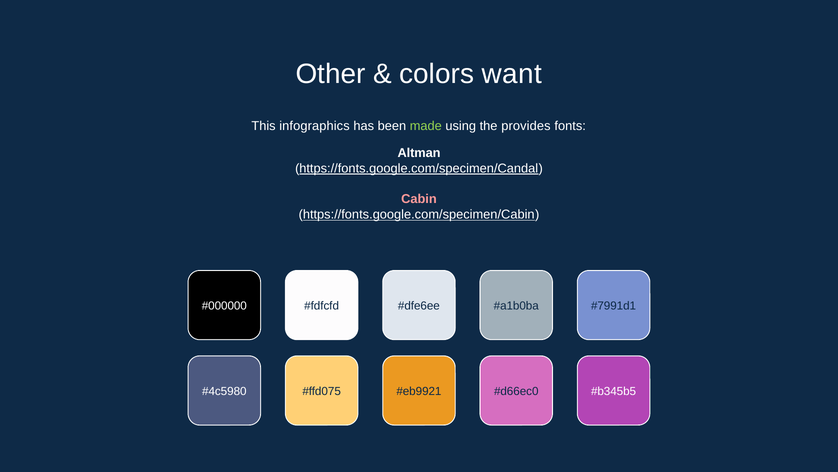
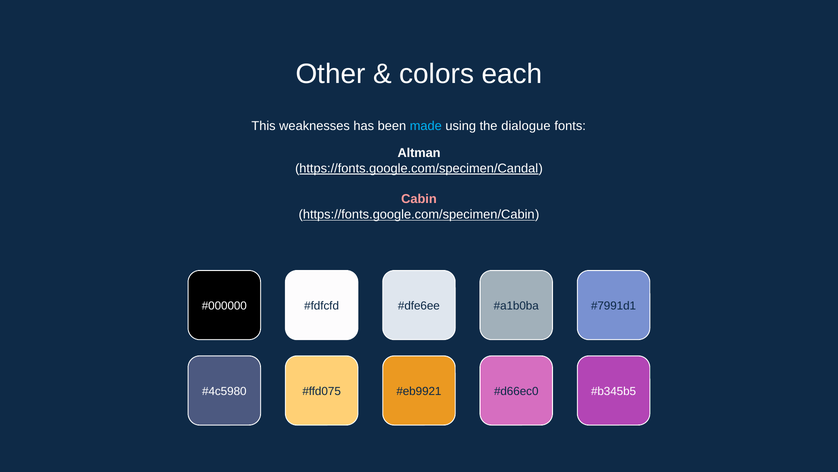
want: want -> each
infographics: infographics -> weaknesses
made colour: light green -> light blue
provides: provides -> dialogue
